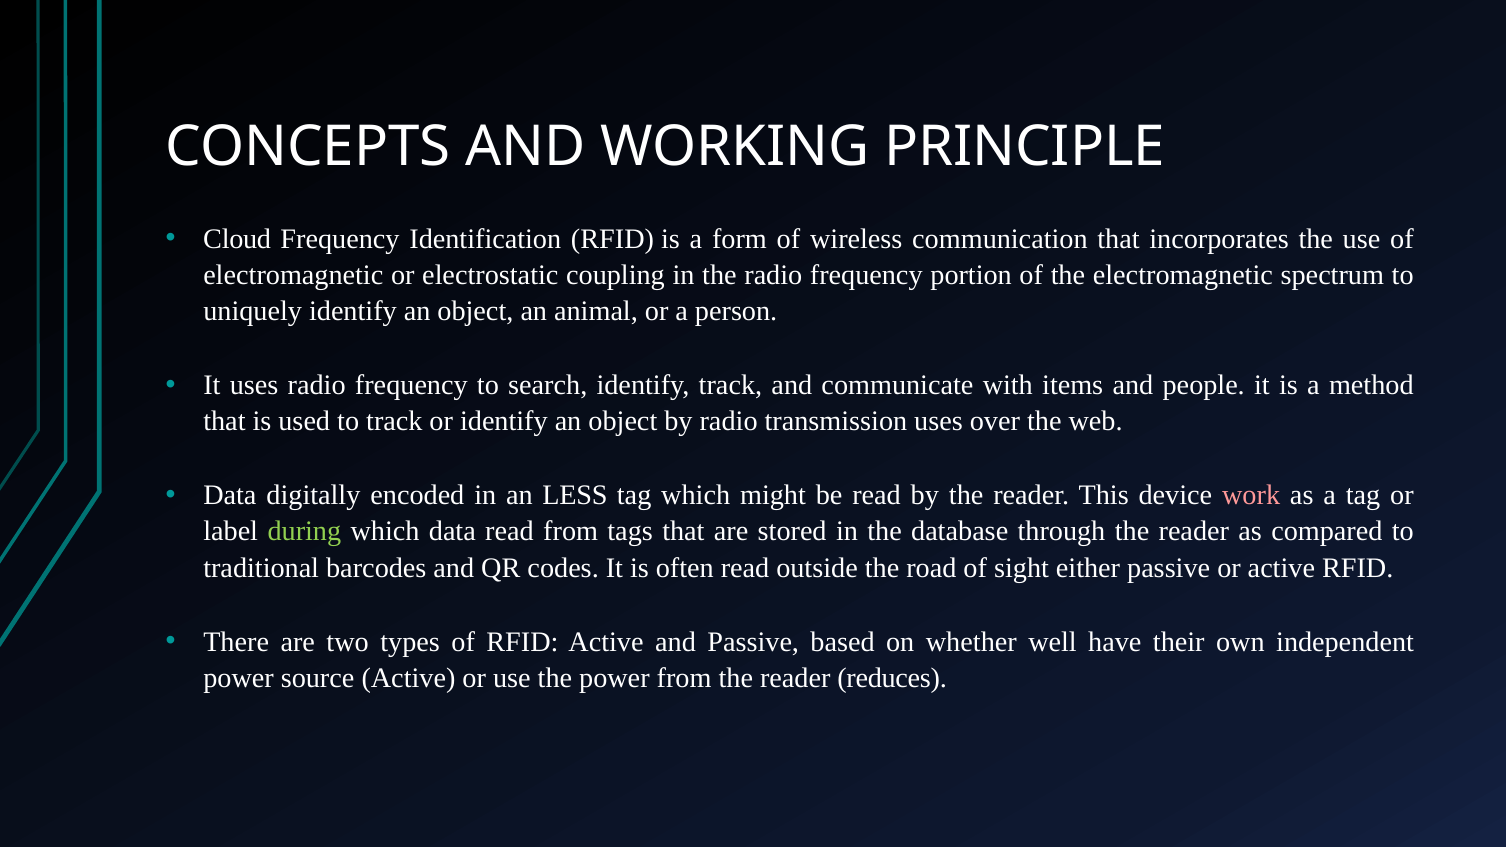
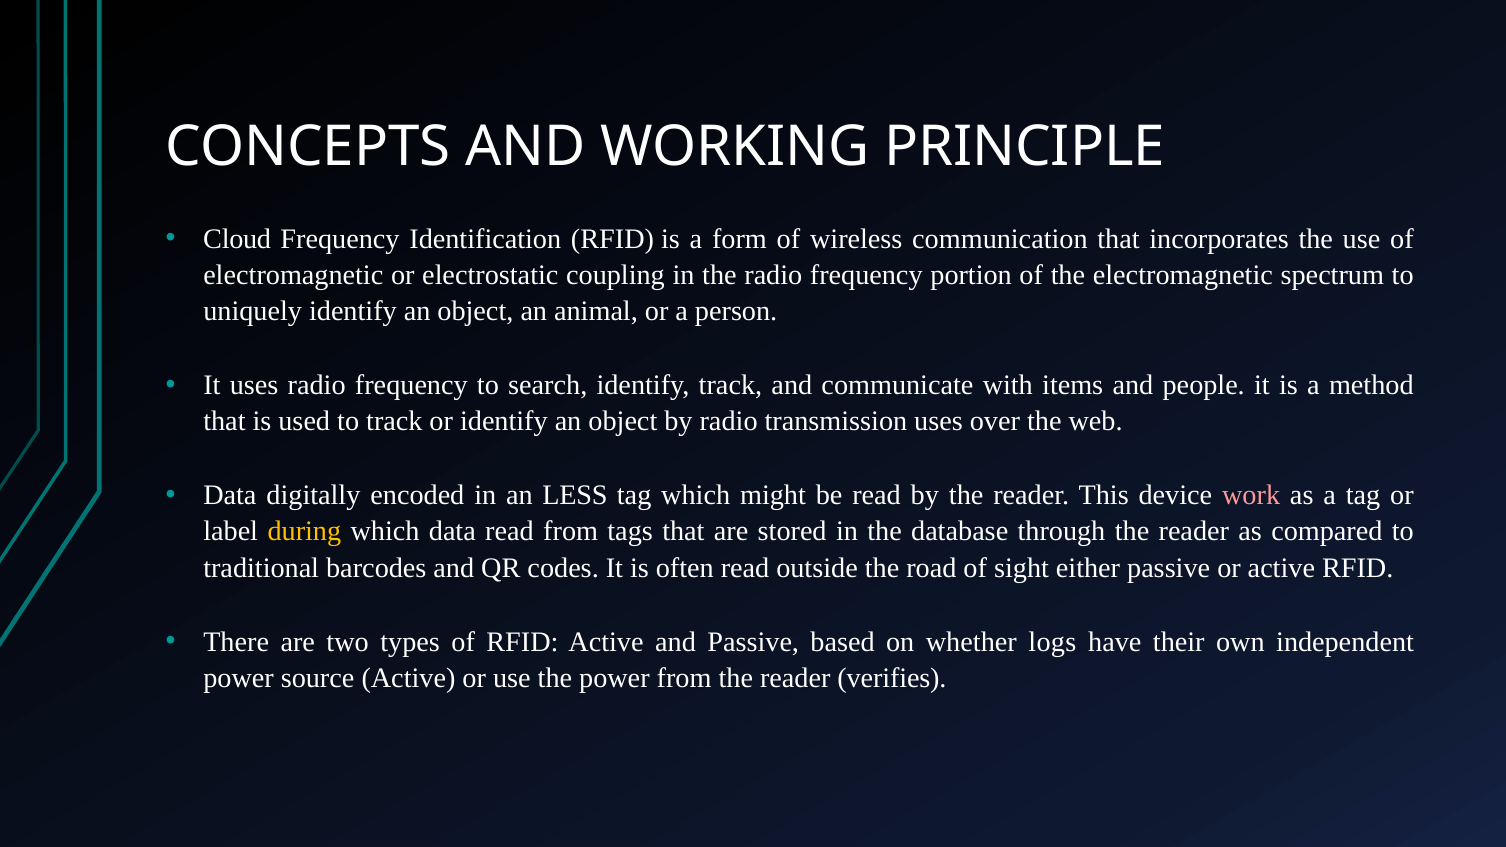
during colour: light green -> yellow
well: well -> logs
reduces: reduces -> verifies
